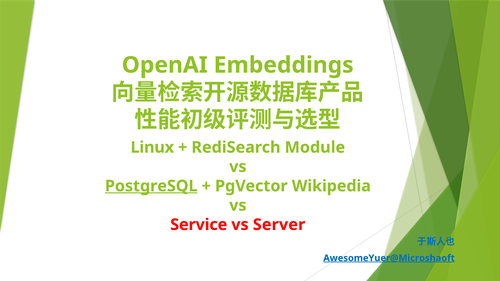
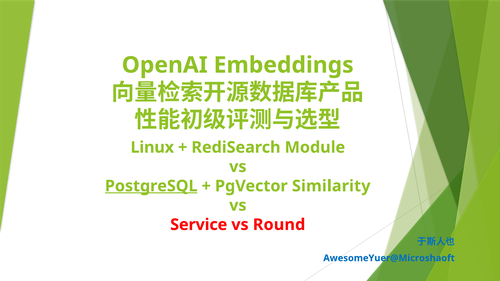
Wikipedia: Wikipedia -> Similarity
Server: Server -> Round
AwesomeYuer@Microshaoft underline: present -> none
